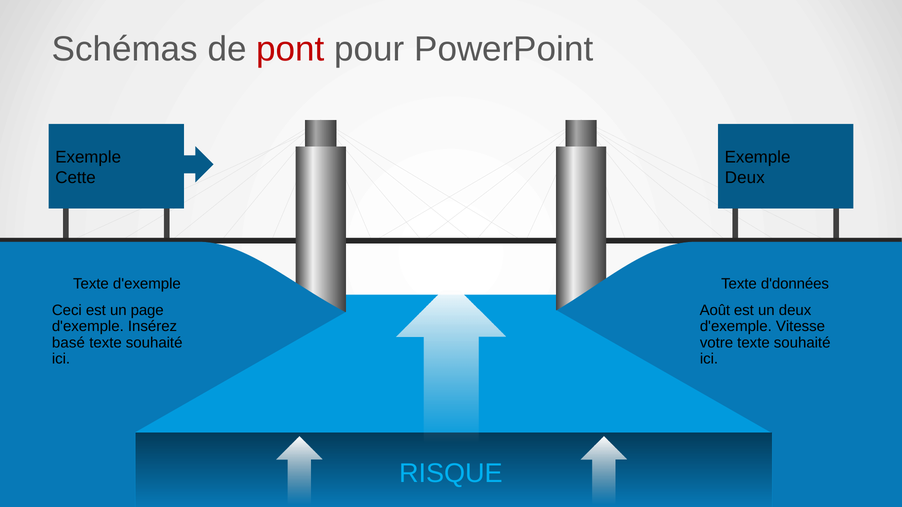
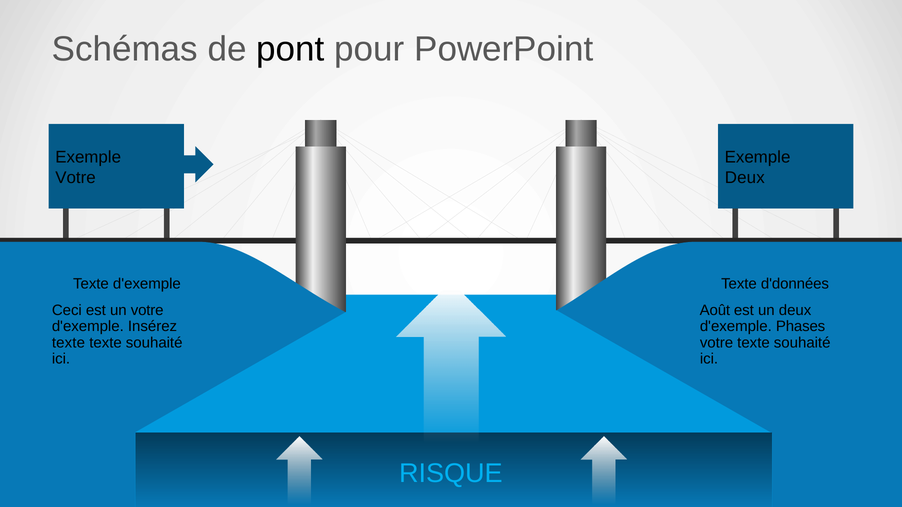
pont colour: red -> black
Cette at (75, 178): Cette -> Votre
un page: page -> votre
Vitesse: Vitesse -> Phases
basé at (68, 343): basé -> texte
